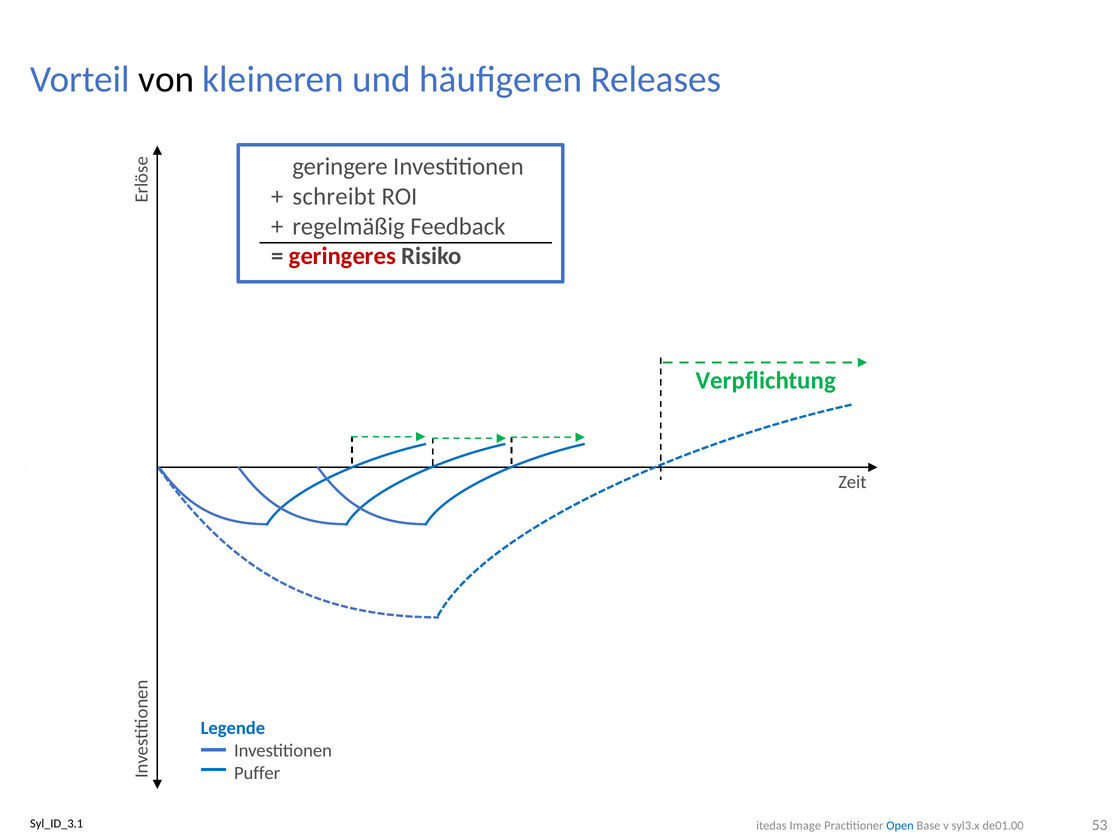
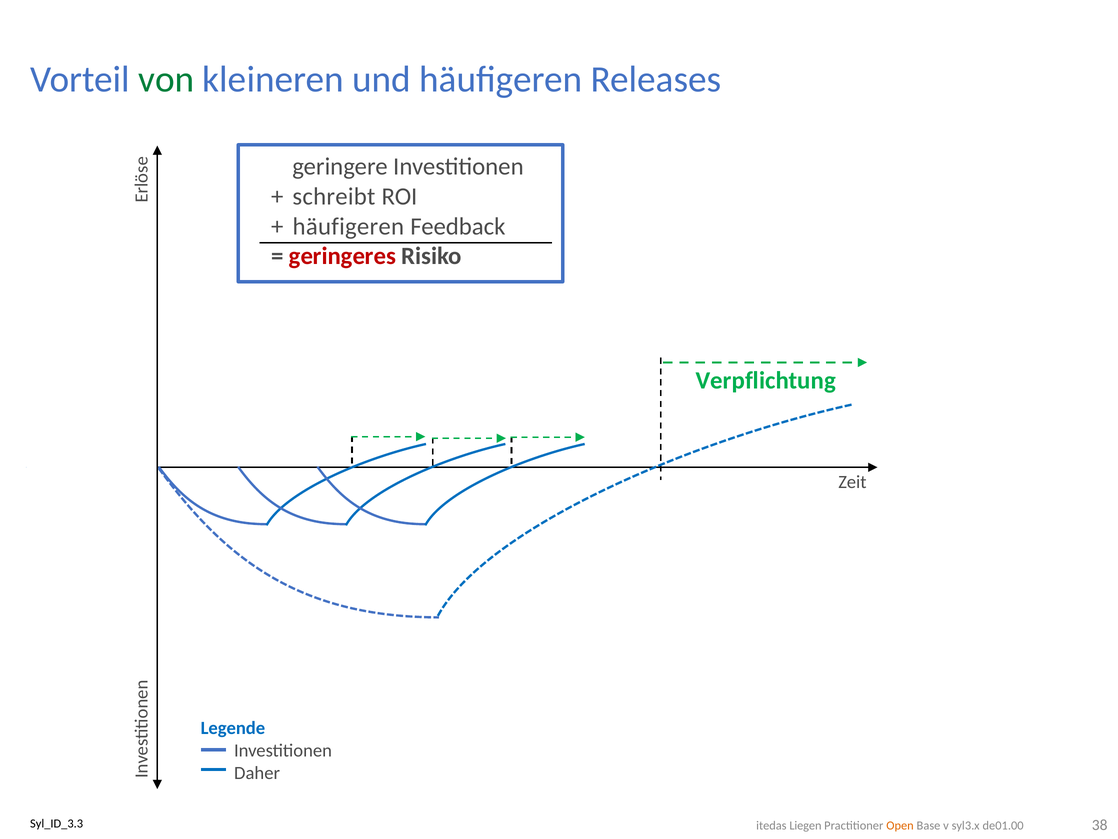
von colour: black -> green
regelmäßig at (348, 226): regelmäßig -> häufigeren
Puffer: Puffer -> Daher
Syl_ID_3.1: Syl_ID_3.1 -> Syl_ID_3.3
Image: Image -> Liegen
Open colour: blue -> orange
53: 53 -> 38
